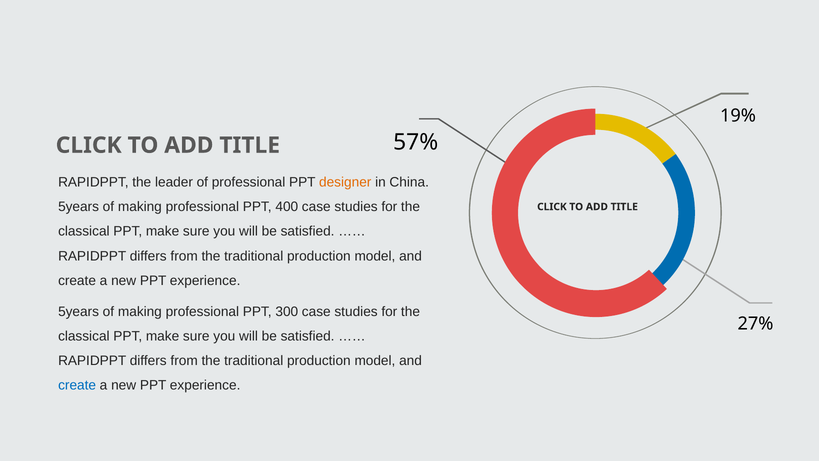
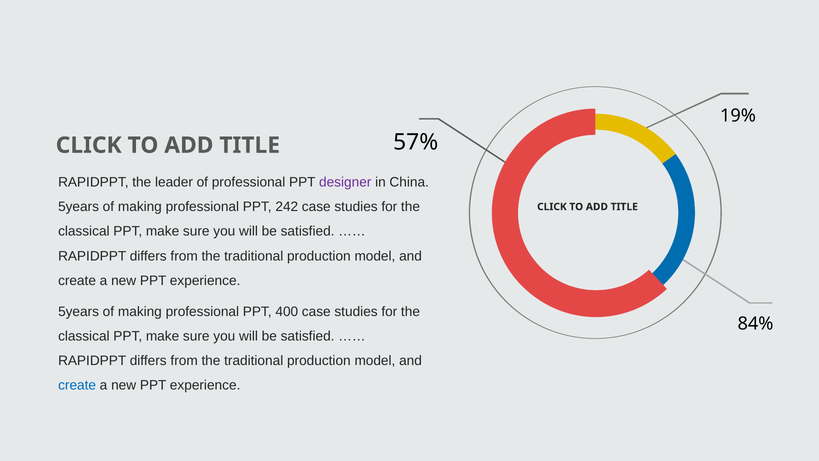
designer colour: orange -> purple
400: 400 -> 242
300: 300 -> 400
27%: 27% -> 84%
